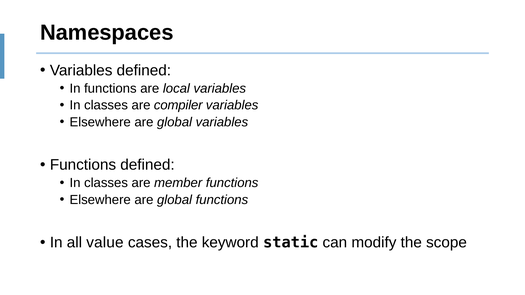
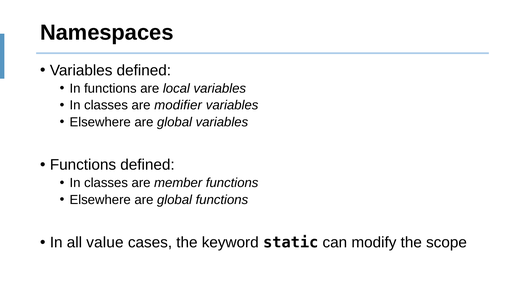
compiler: compiler -> modifier
